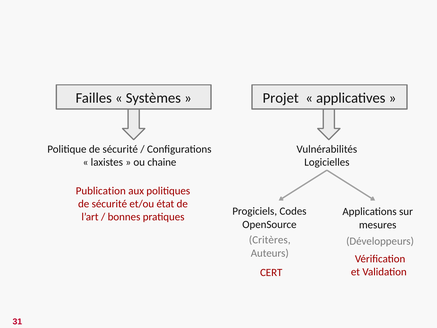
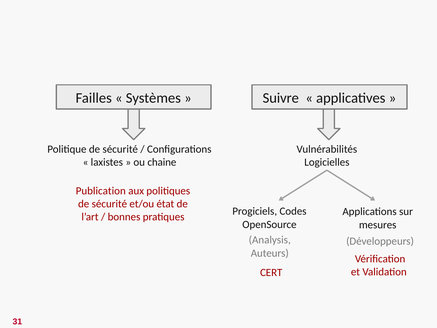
Projet: Projet -> Suivre
Critères: Critères -> Analysis
